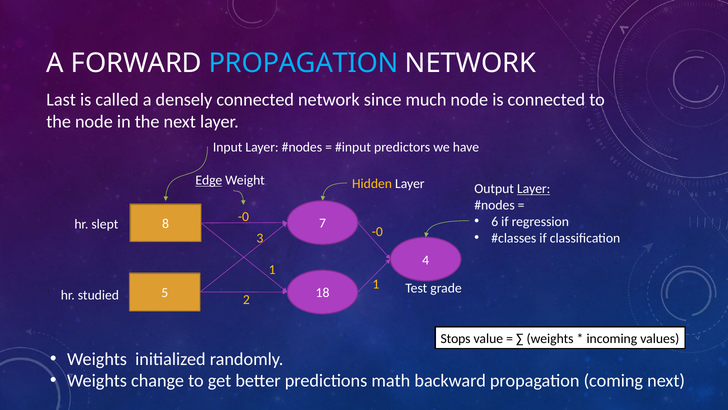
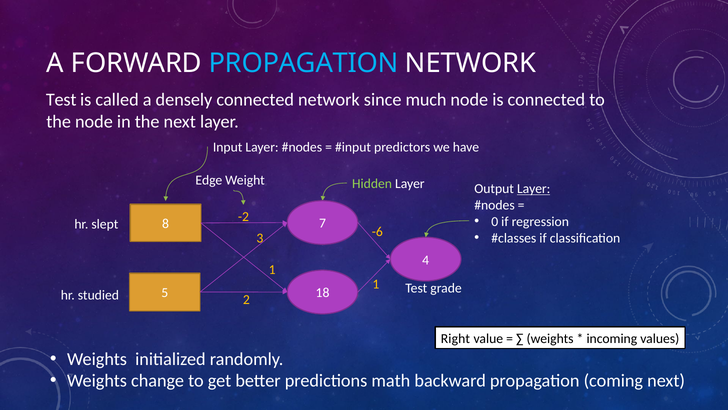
Last at (61, 100): Last -> Test
Edge underline: present -> none
Hidden colour: yellow -> light green
-0 at (243, 216): -0 -> -2
6: 6 -> 0
-0 at (377, 232): -0 -> -6
Stops: Stops -> Right
